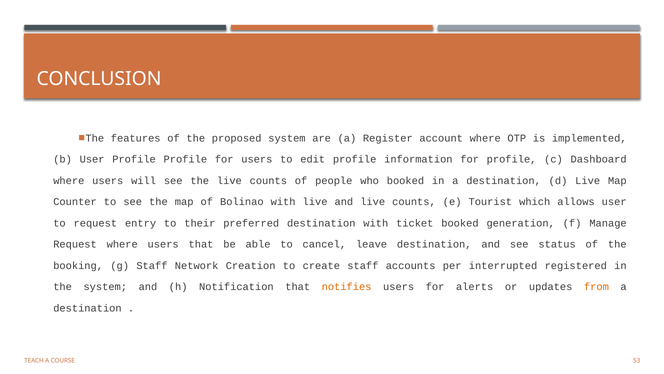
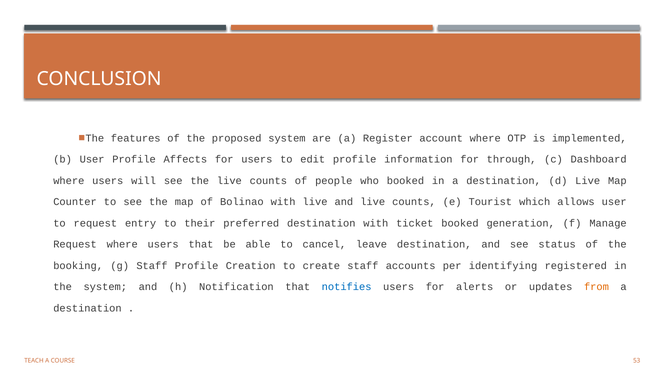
Profile Profile: Profile -> Affects
for profile: profile -> through
Staff Network: Network -> Profile
interrupted: interrupted -> identifying
notifies colour: orange -> blue
